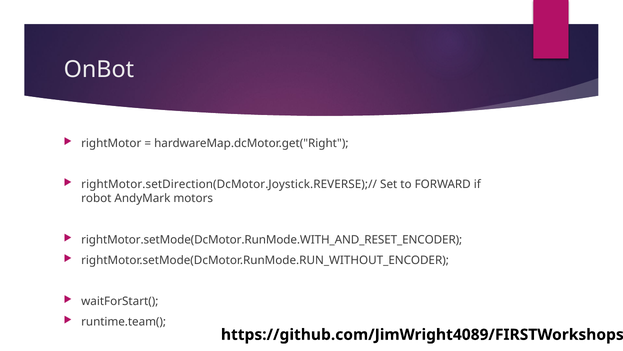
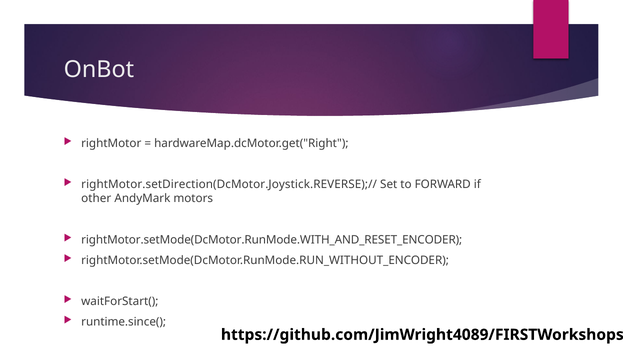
robot: robot -> other
runtime.team(: runtime.team( -> runtime.since(
